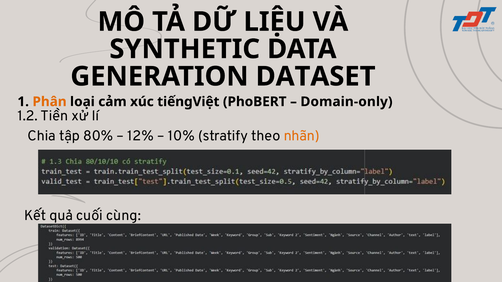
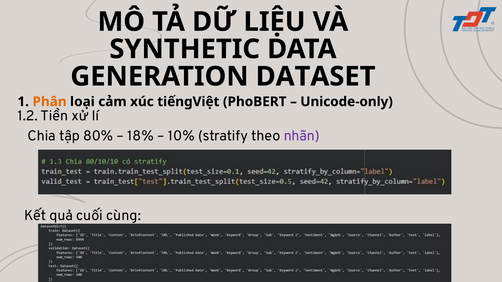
Domain-only: Domain-only -> Unicode-only
12%: 12% -> 18%
nhãn colour: orange -> purple
